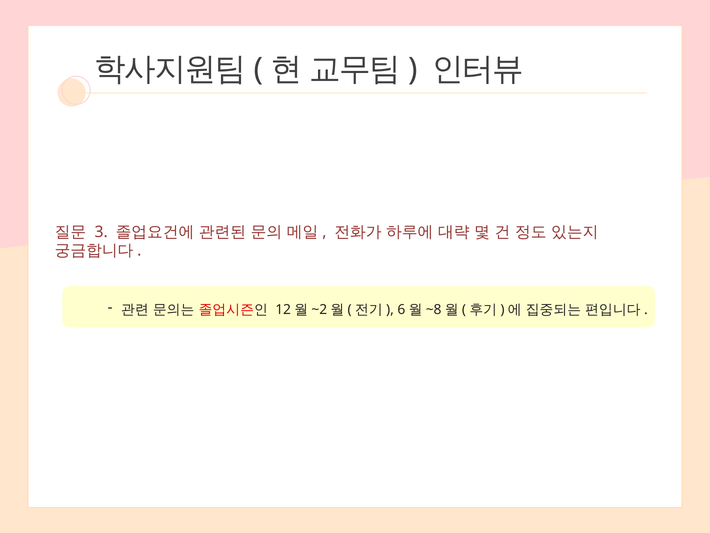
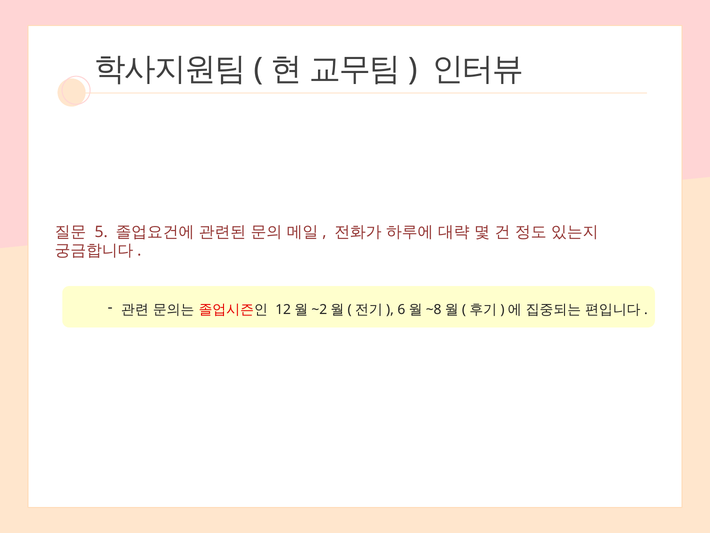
3: 3 -> 5
